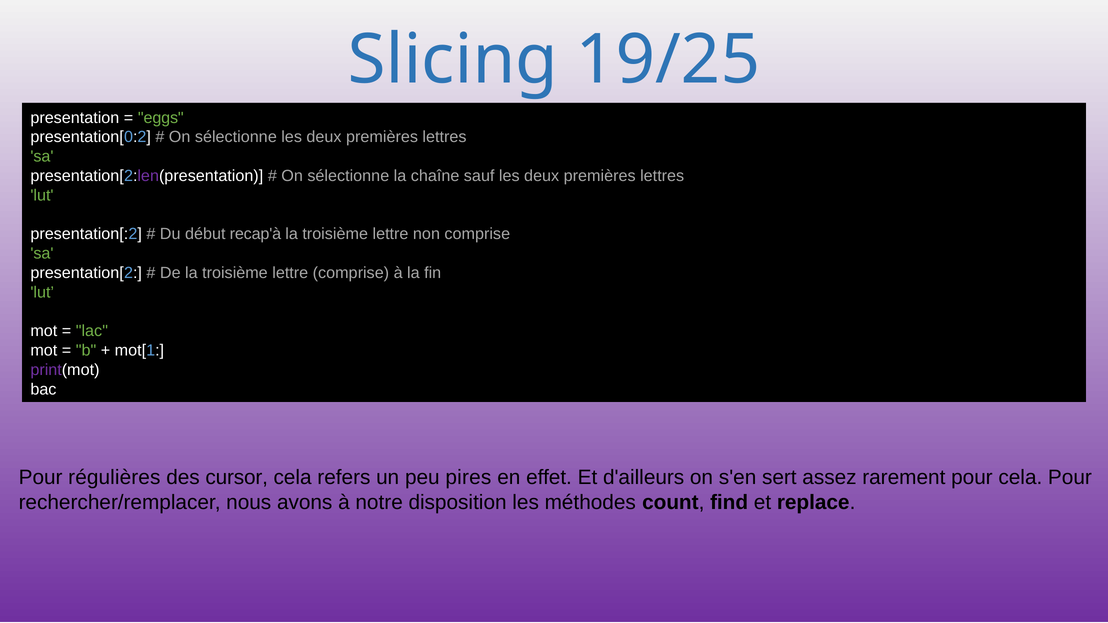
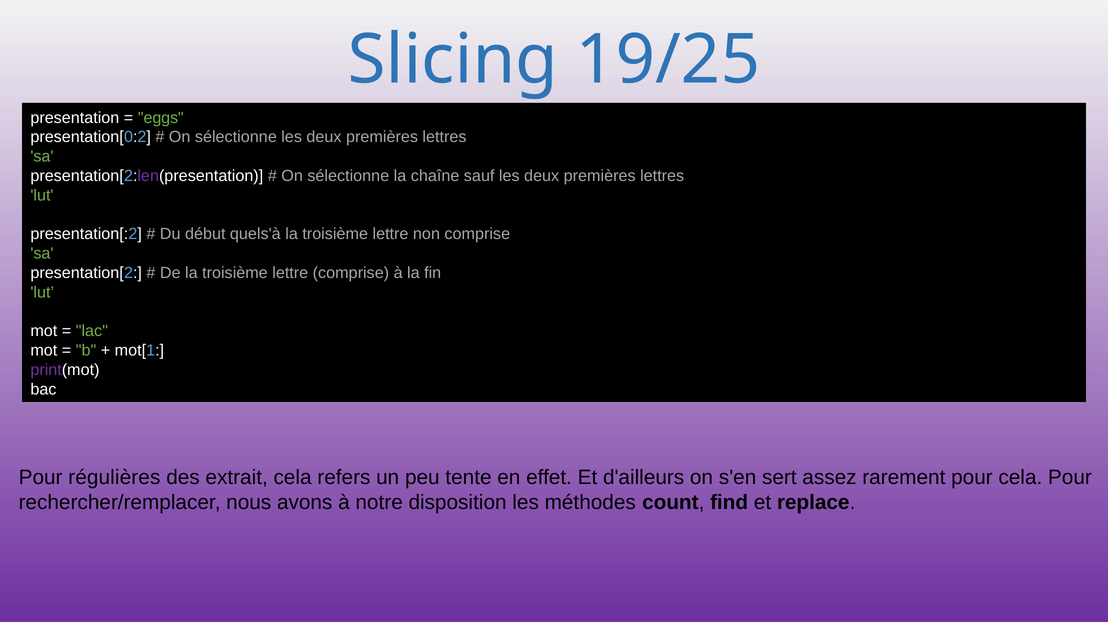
recap'à: recap'à -> quels'à
cursor: cursor -> extrait
pires: pires -> tente
